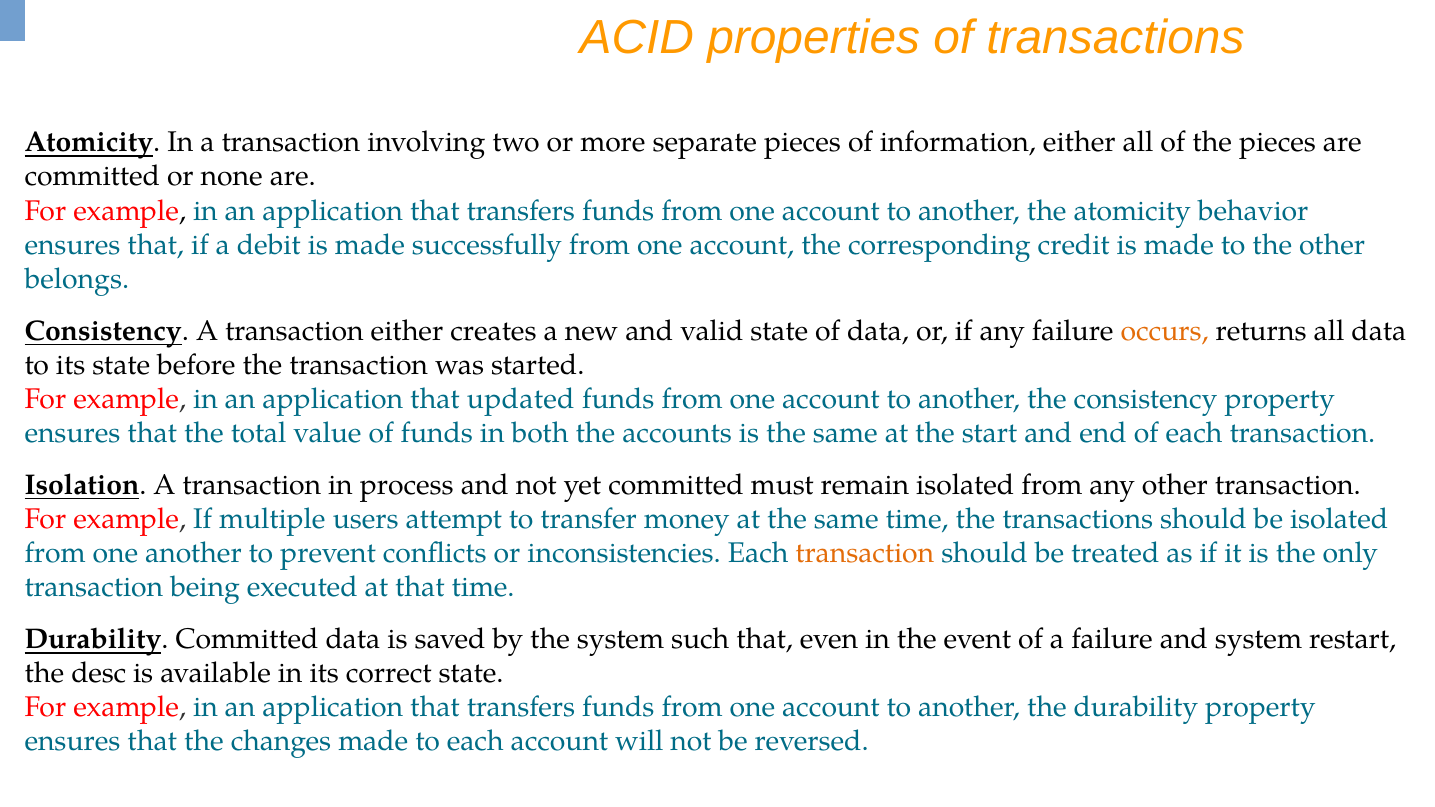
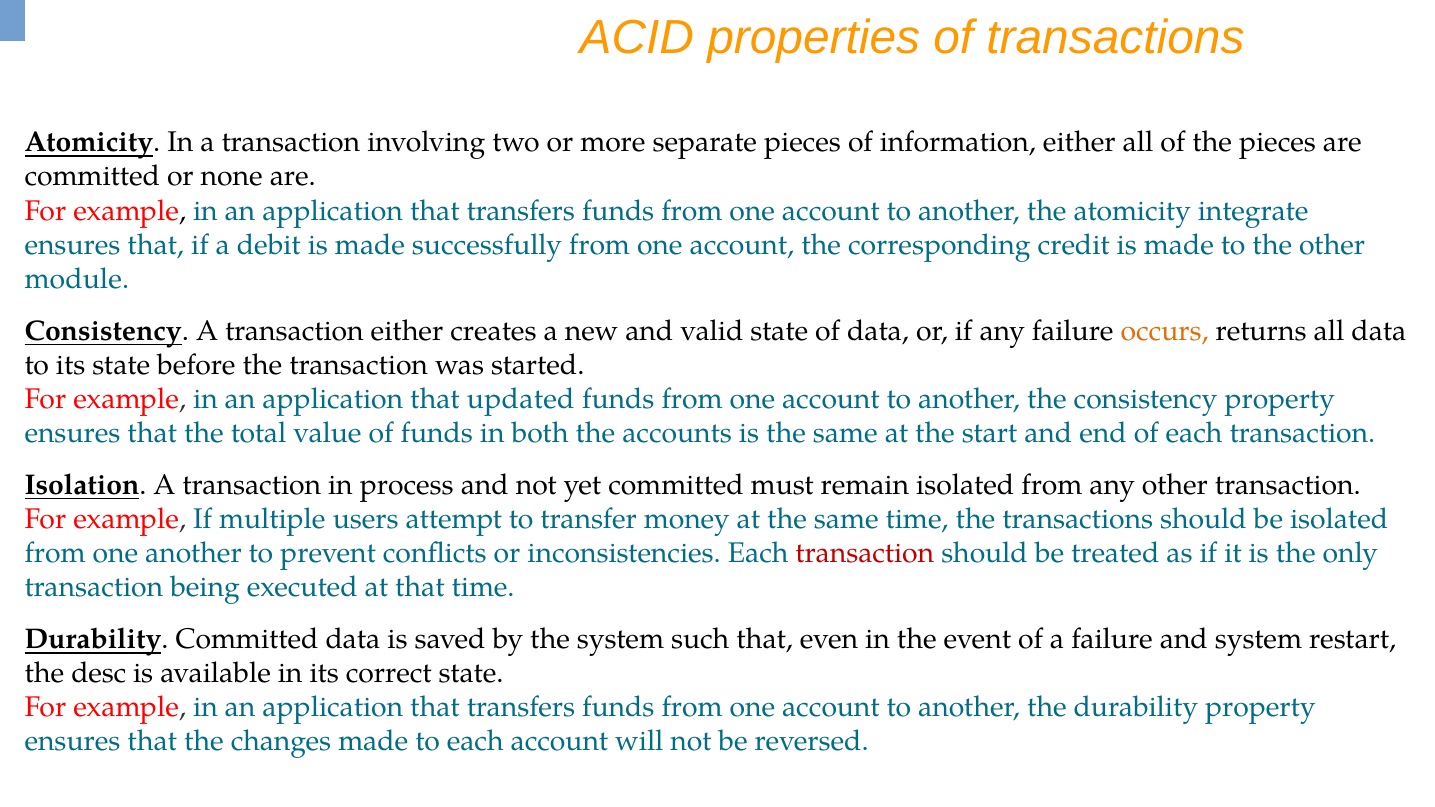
behavior: behavior -> integrate
belongs: belongs -> module
transaction at (865, 553) colour: orange -> red
